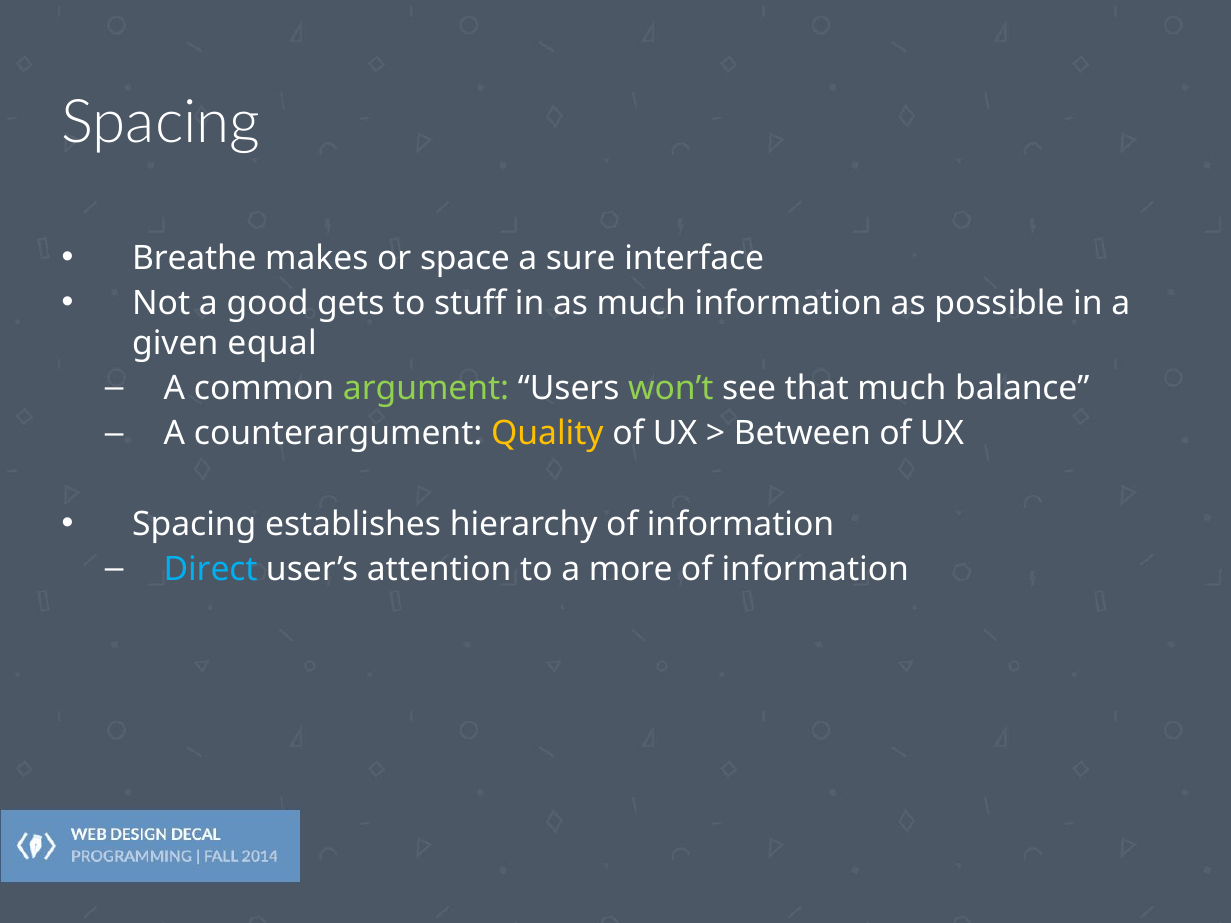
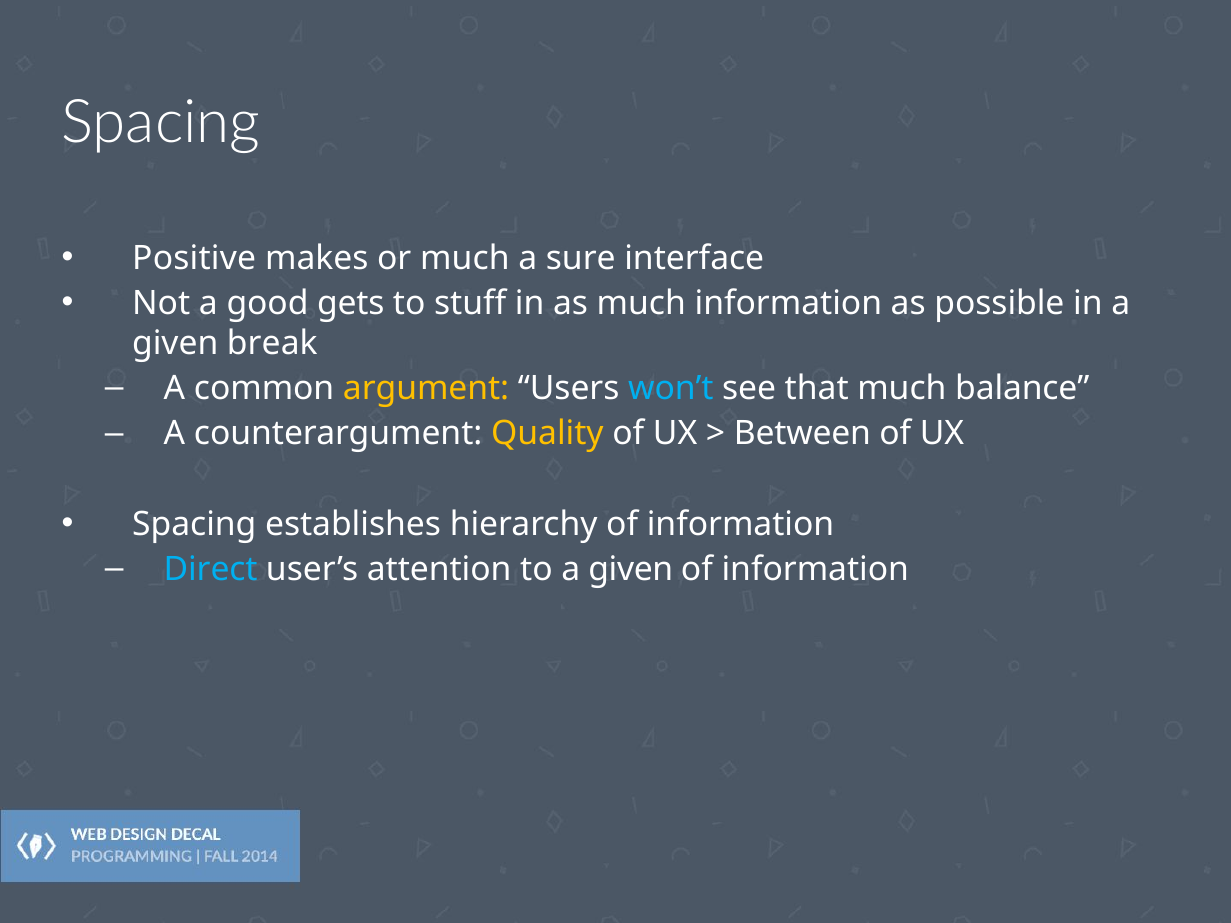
Breathe: Breathe -> Positive
or space: space -> much
equal: equal -> break
argument colour: light green -> yellow
won’t colour: light green -> light blue
to a more: more -> given
